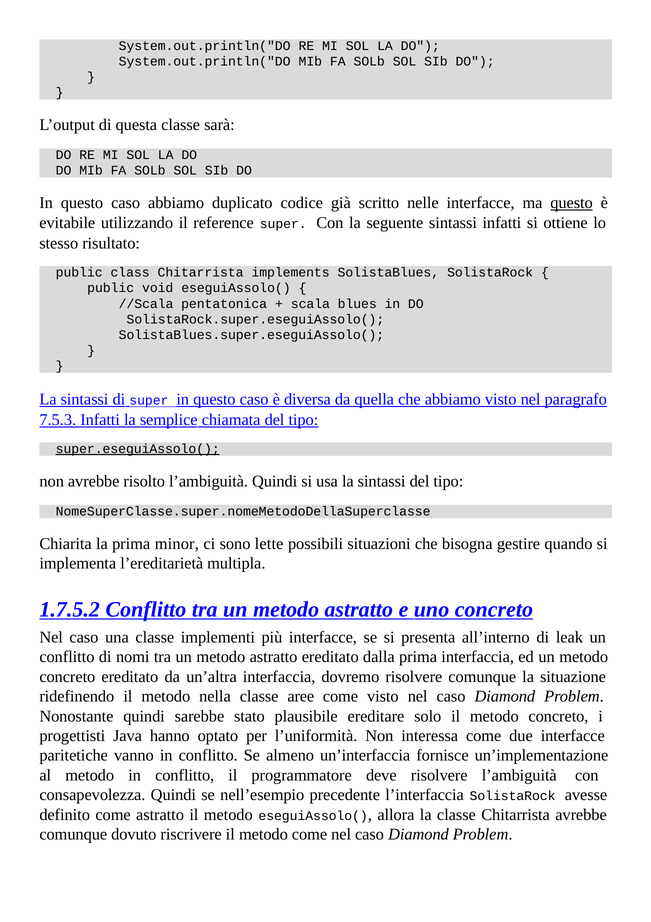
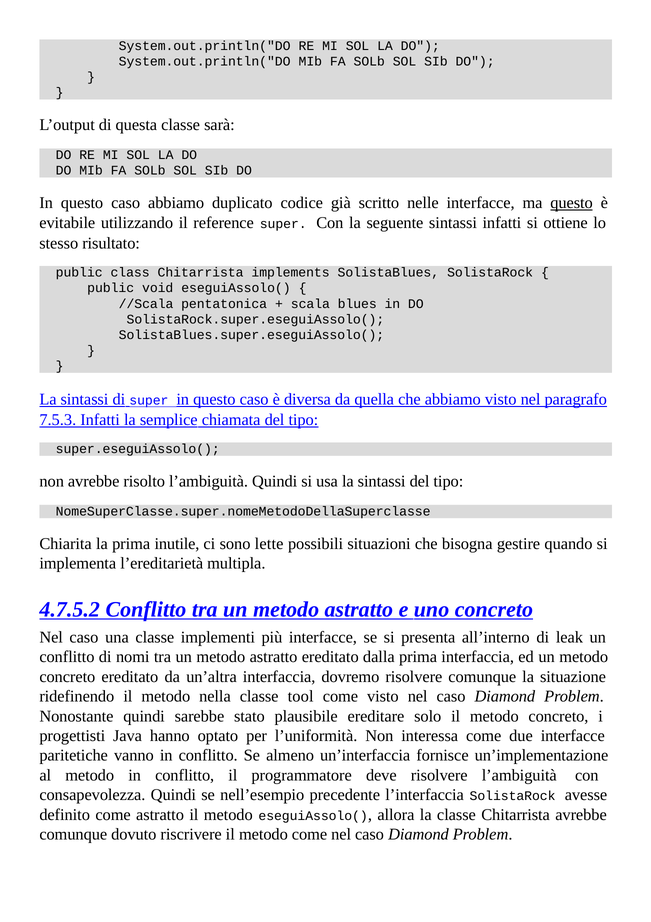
super.eseguiAssolo( underline: present -> none
minor: minor -> inutile
1.7.5.2: 1.7.5.2 -> 4.7.5.2
aree: aree -> tool
